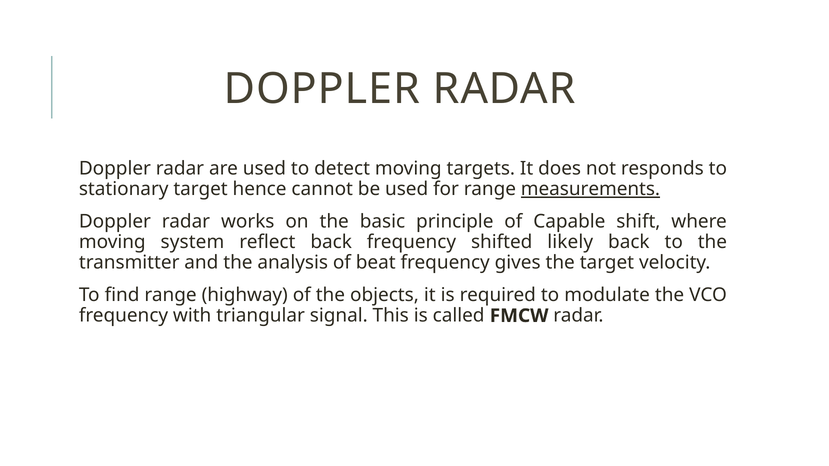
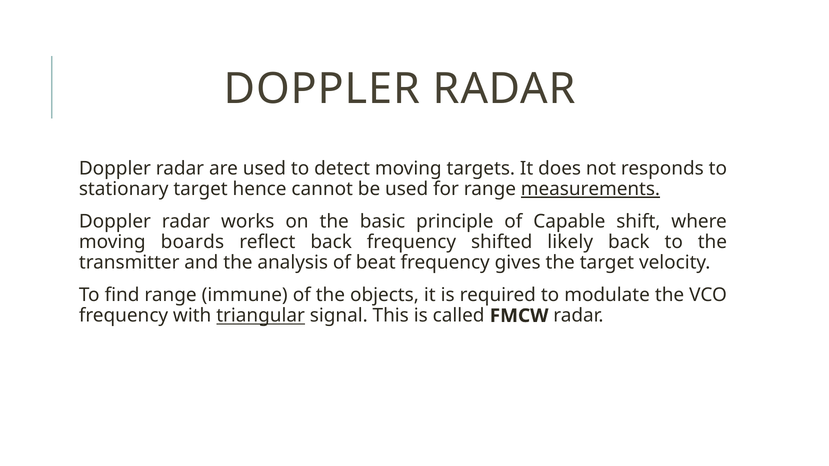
system: system -> boards
highway: highway -> immune
triangular underline: none -> present
